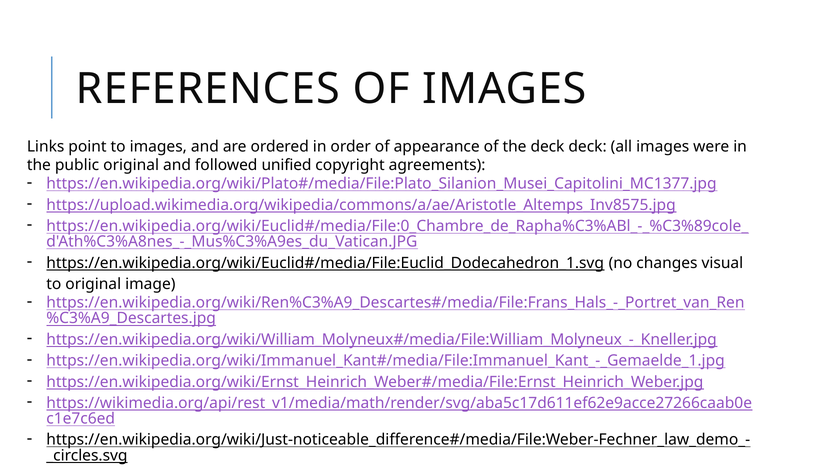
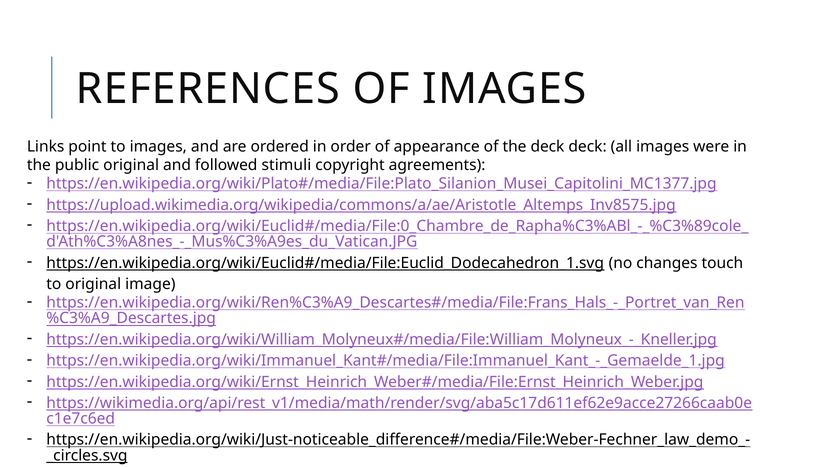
unified: unified -> stimuli
visual: visual -> touch
